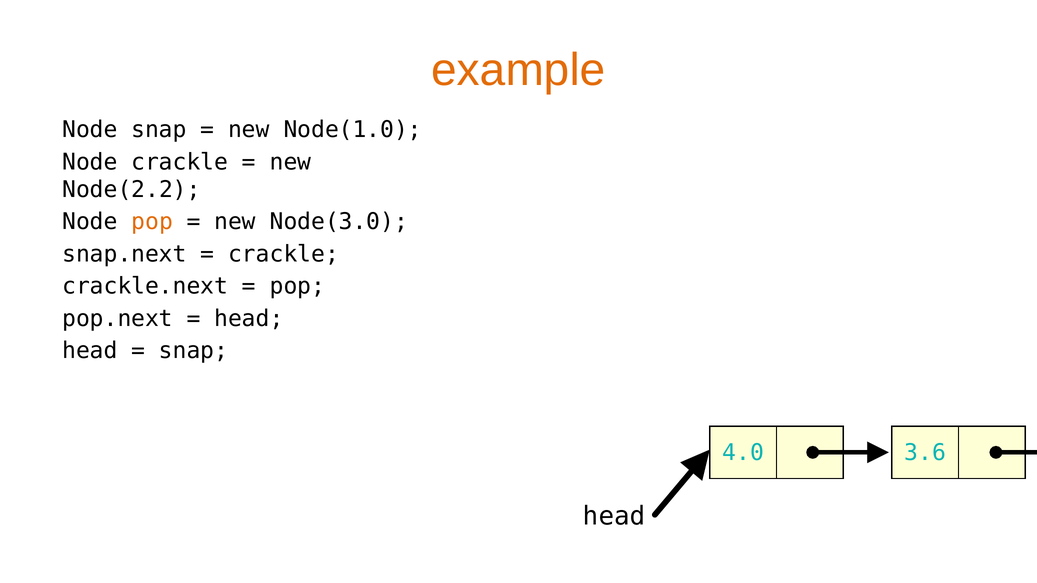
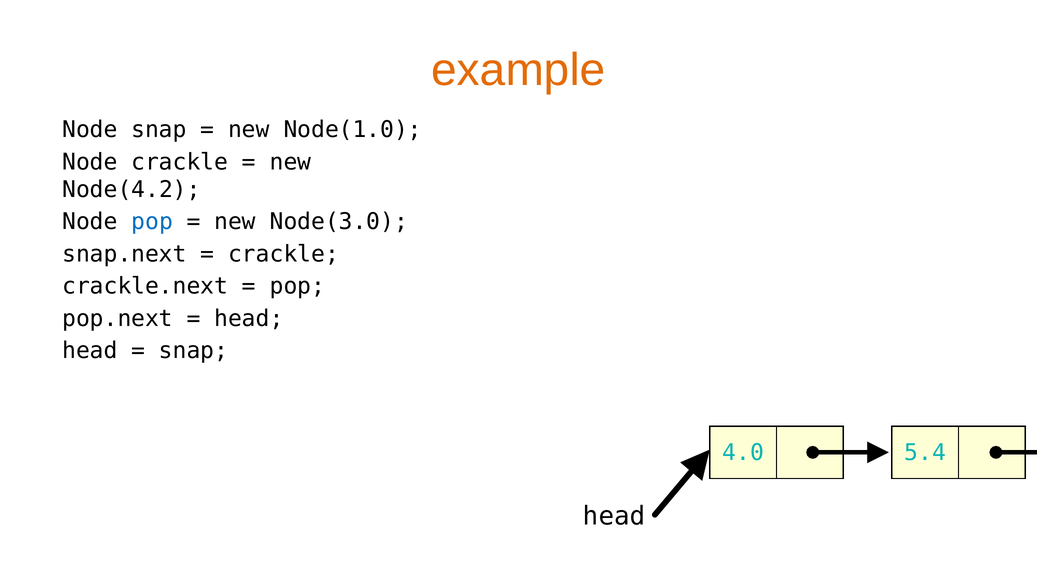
Node(2.2: Node(2.2 -> Node(4.2
pop at (152, 222) colour: orange -> blue
3.6: 3.6 -> 5.4
